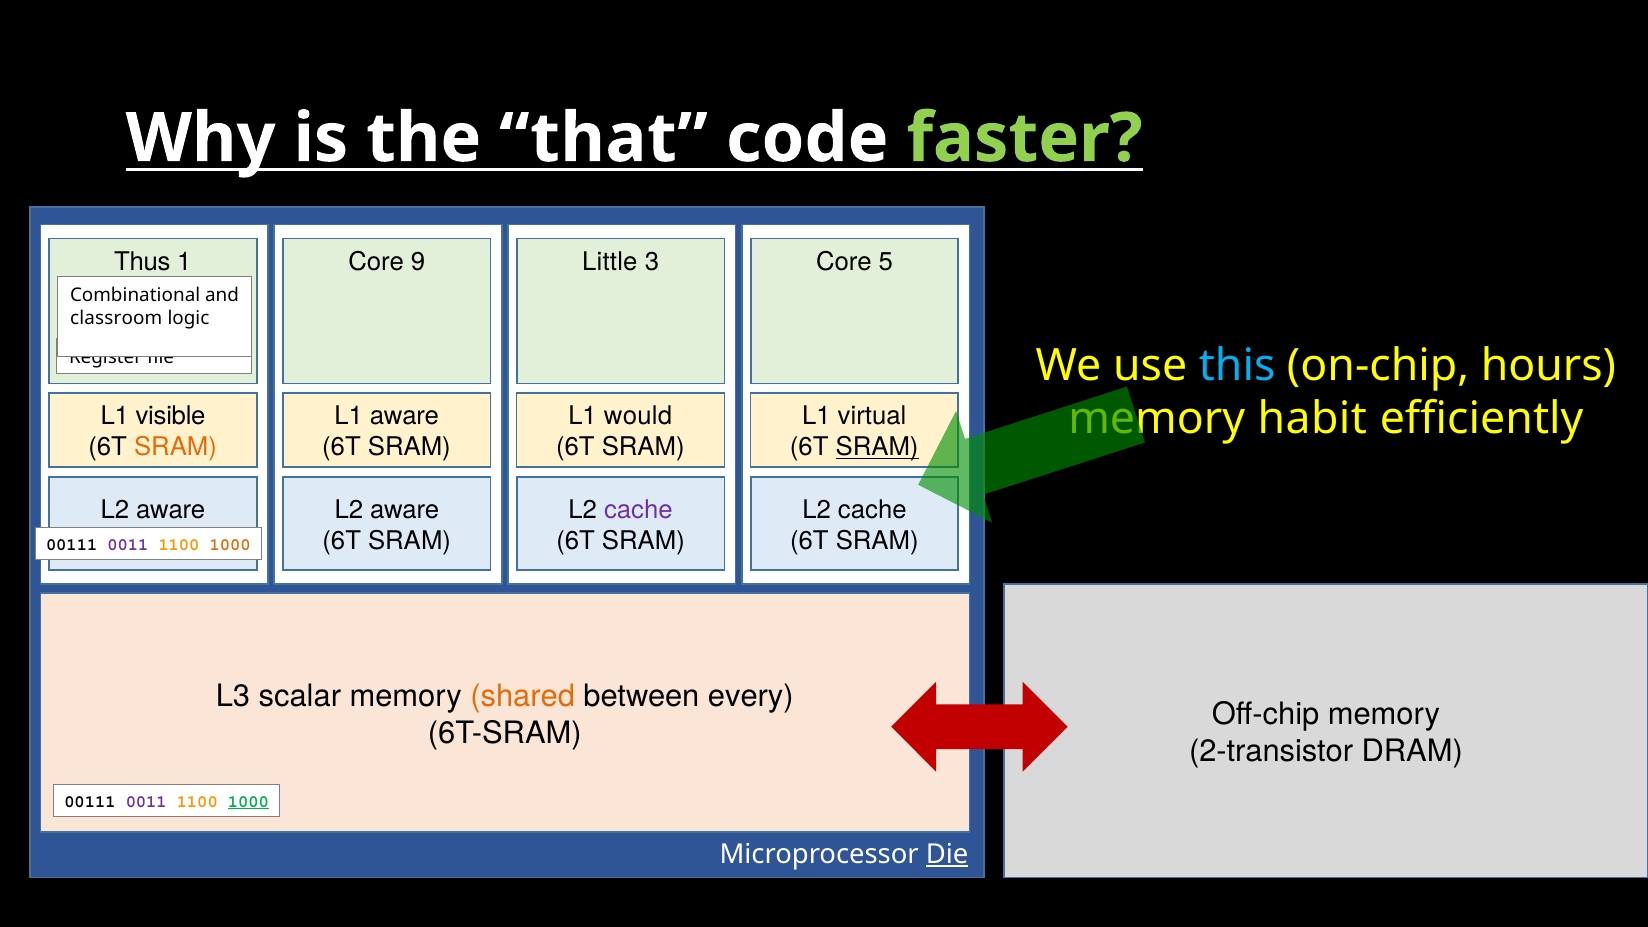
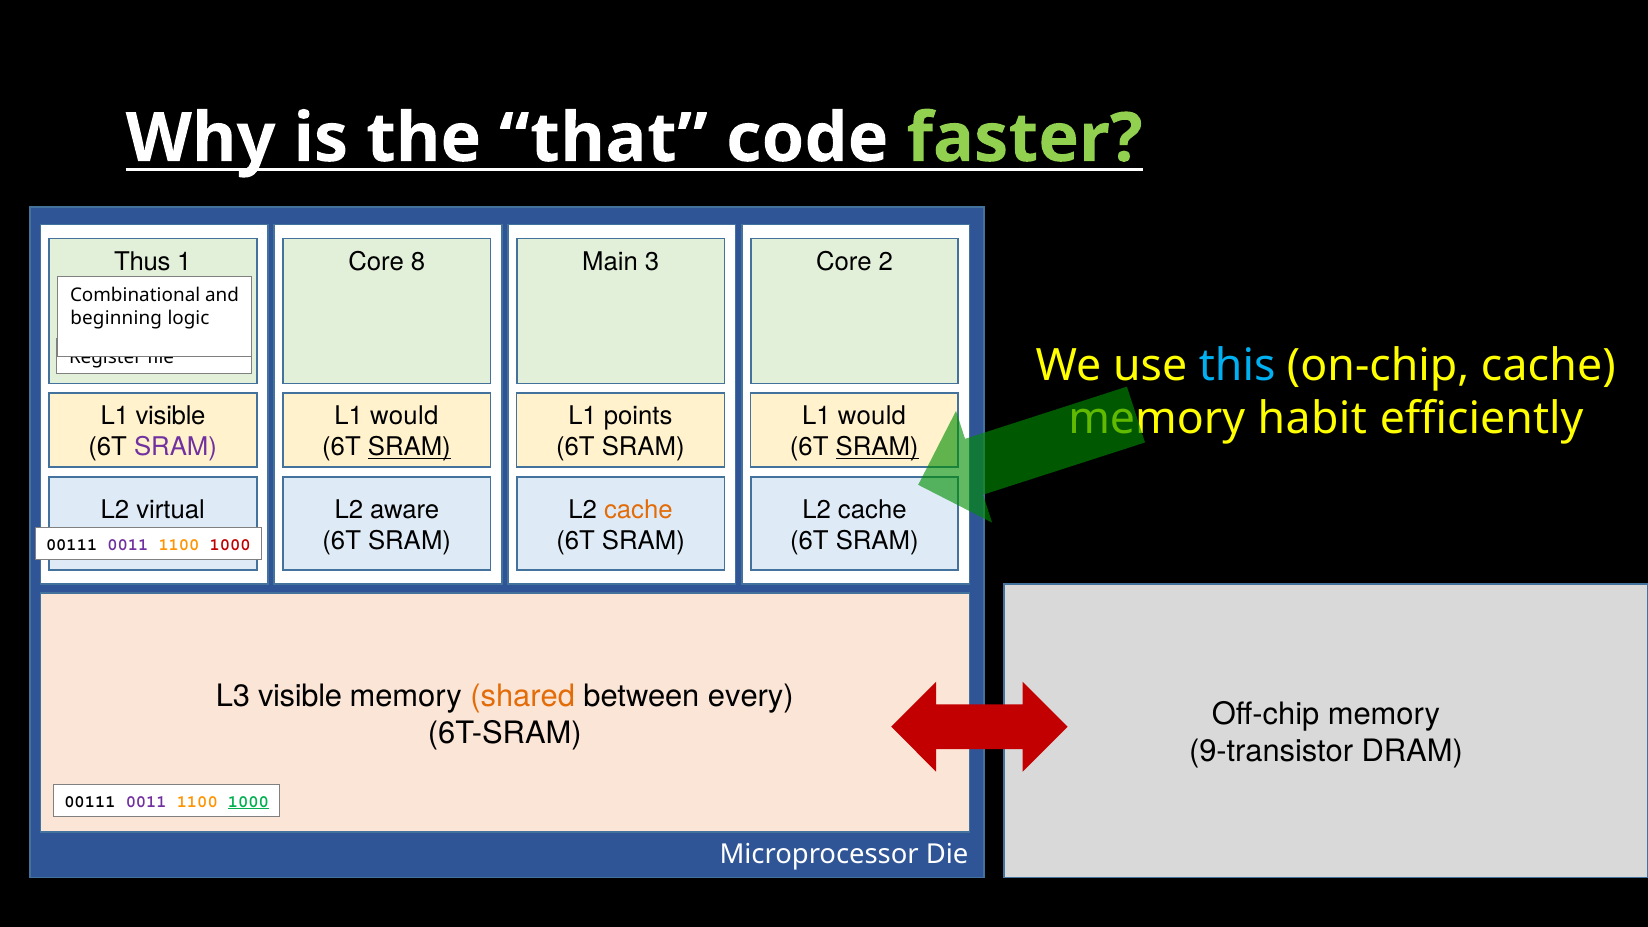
9: 9 -> 8
Little: Little -> Main
5: 5 -> 2
classroom: classroom -> beginning
on-chip hours: hours -> cache
aware at (404, 416): aware -> would
would: would -> points
virtual at (872, 416): virtual -> would
SRAM at (175, 447) colour: orange -> purple
SRAM at (409, 447) underline: none -> present
aware at (171, 510): aware -> virtual
cache at (638, 510) colour: purple -> orange
1000 at (230, 545) colour: orange -> red
L3 scalar: scalar -> visible
2-transistor: 2-transistor -> 9-transistor
Die underline: present -> none
